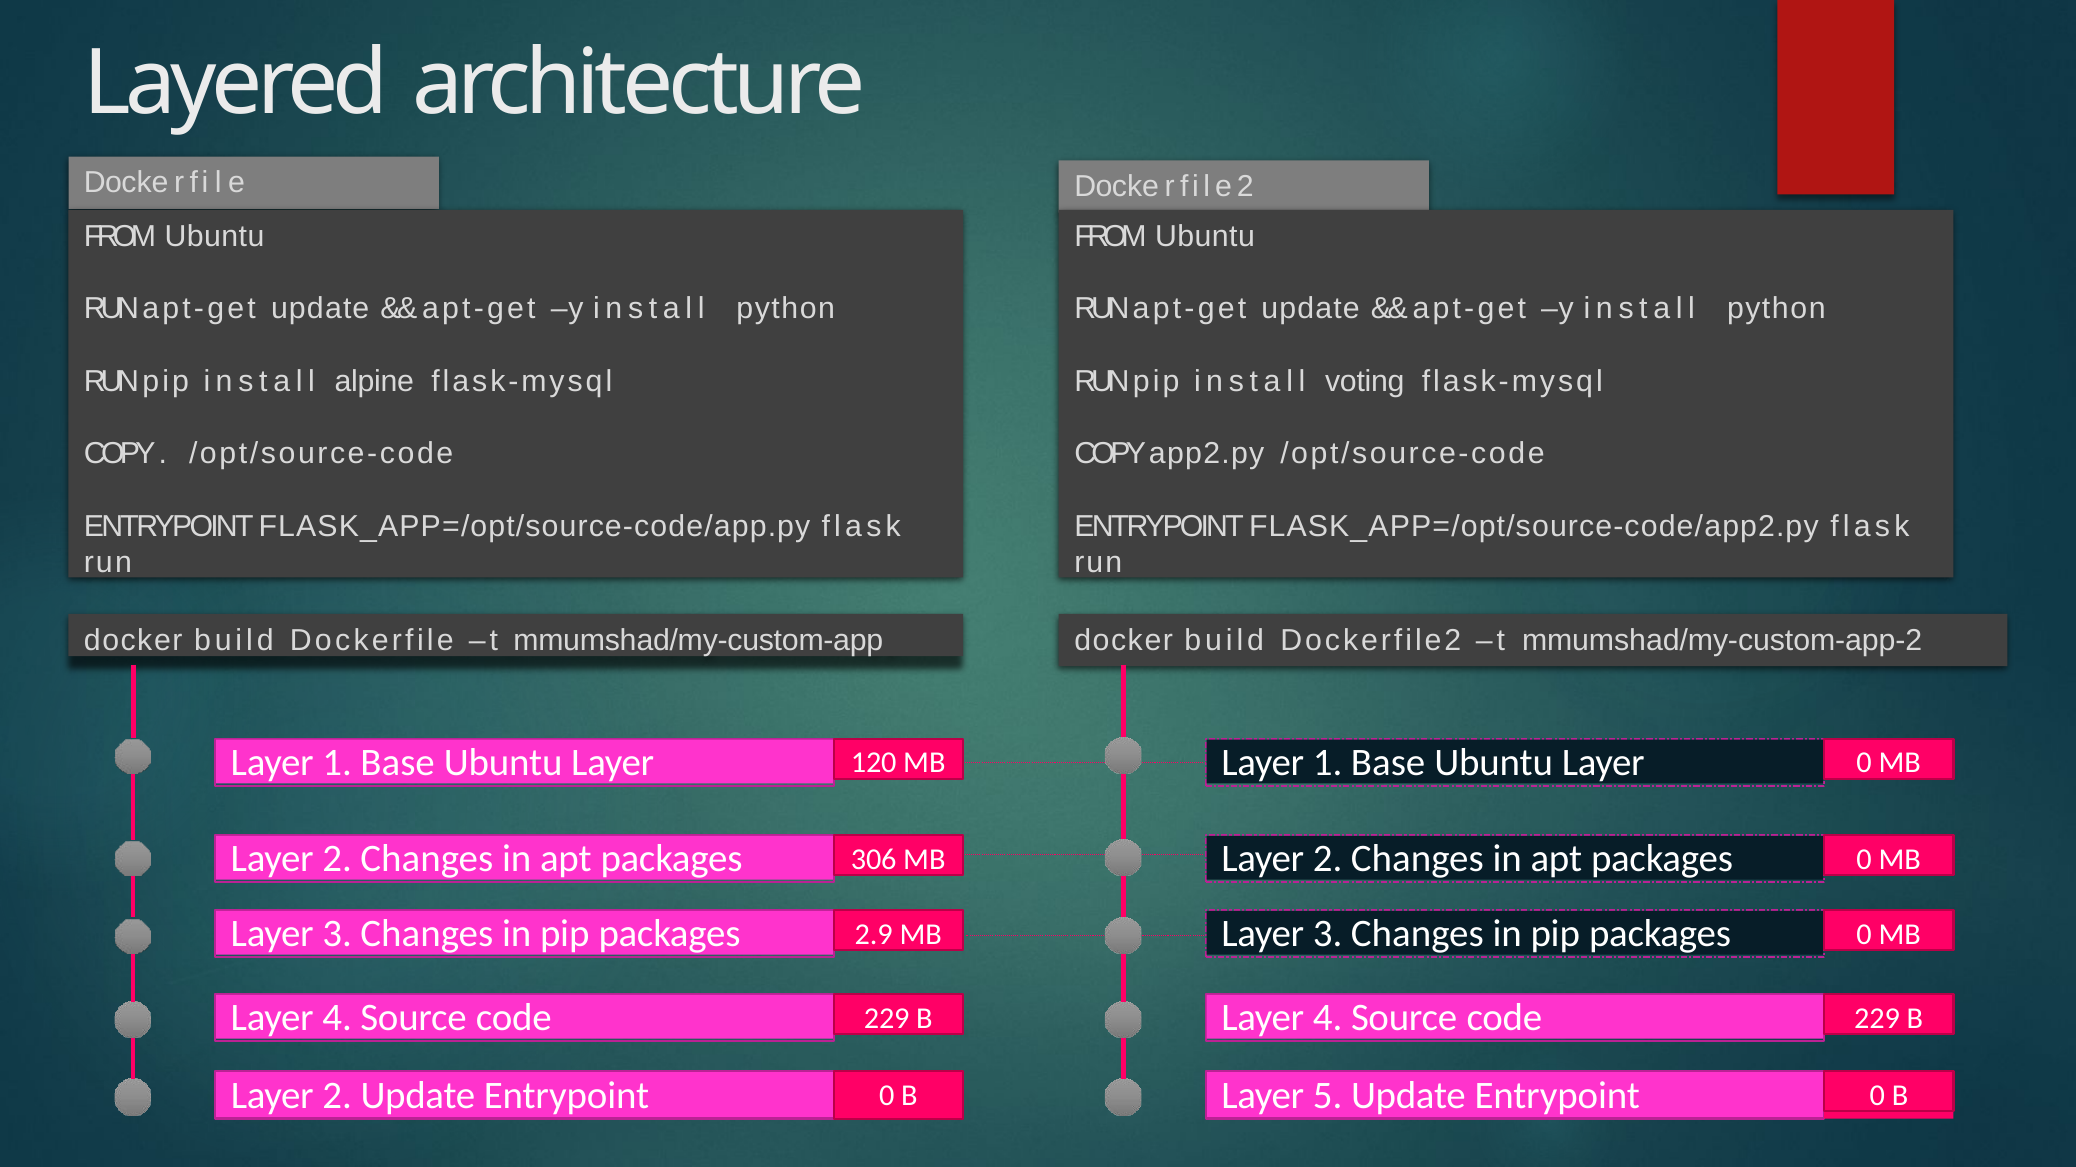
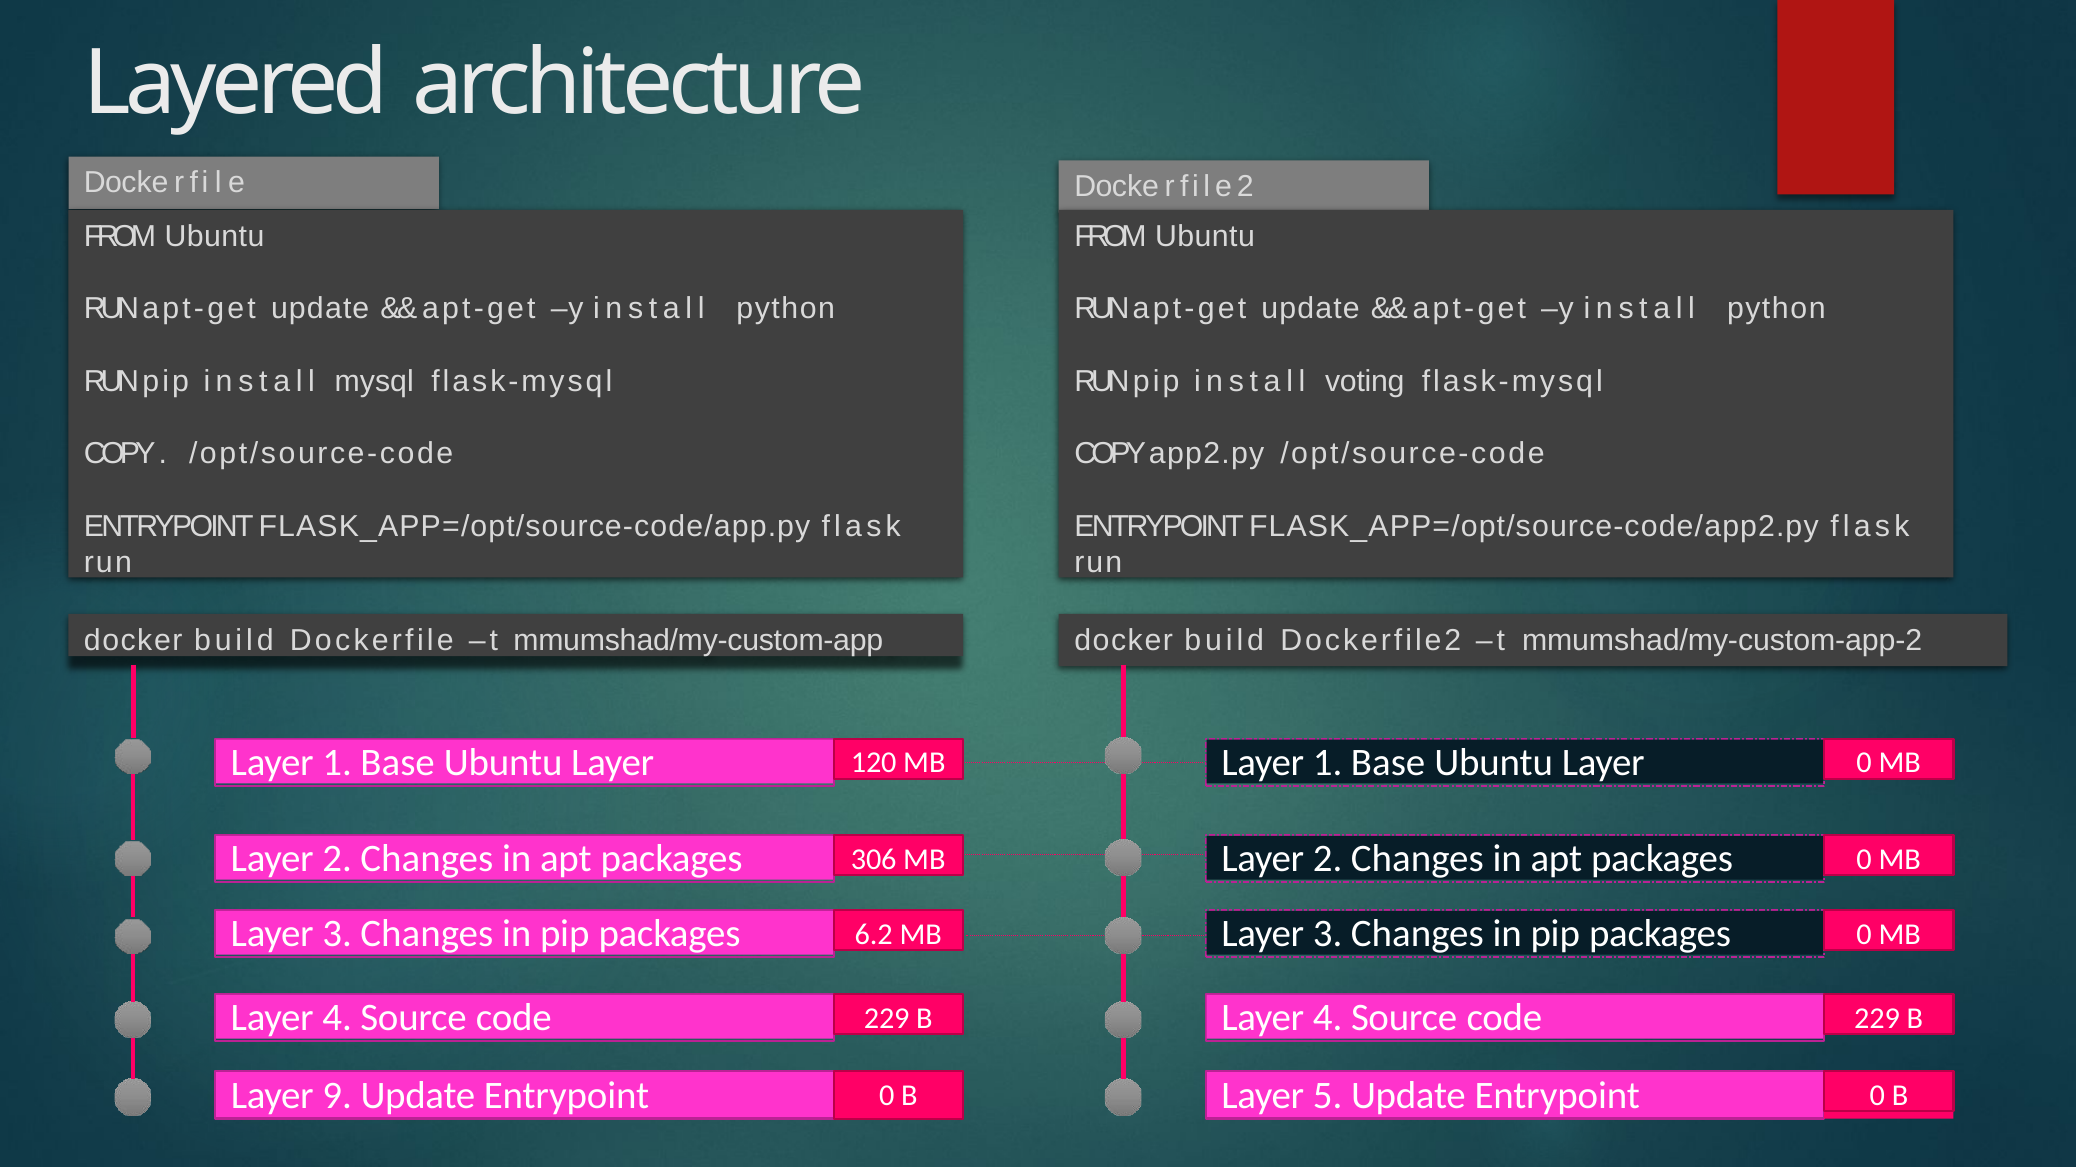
alpine: alpine -> mysql
2.9: 2.9 -> 6.2
2 at (337, 1096): 2 -> 9
